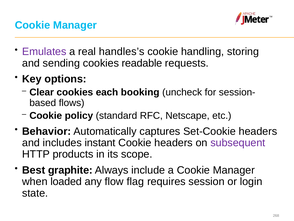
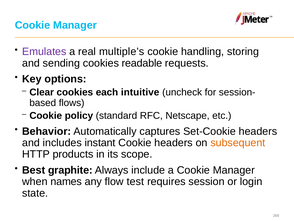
handles’s: handles’s -> multiple’s
booking: booking -> intuitive
subsequent colour: purple -> orange
loaded: loaded -> names
flag: flag -> test
